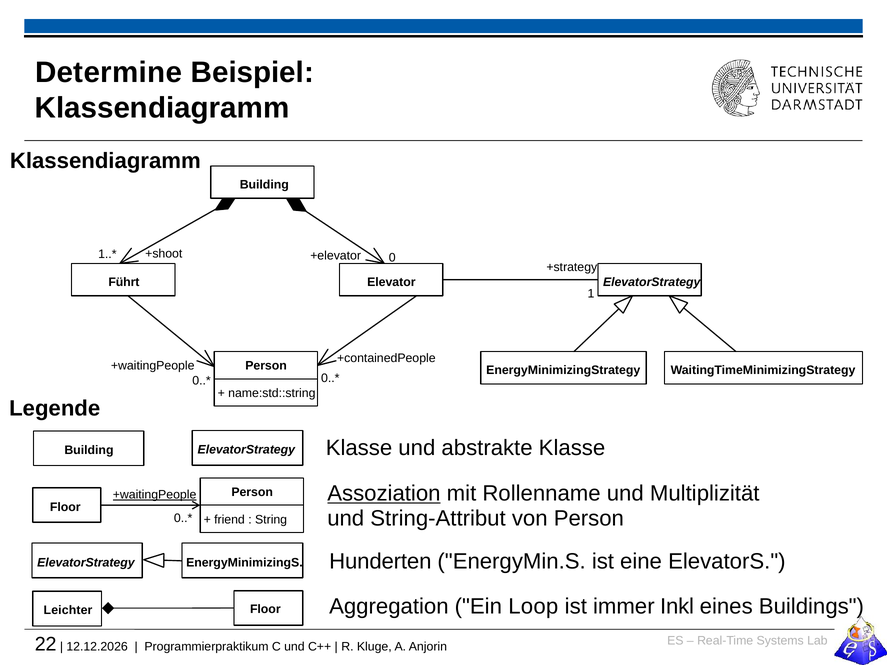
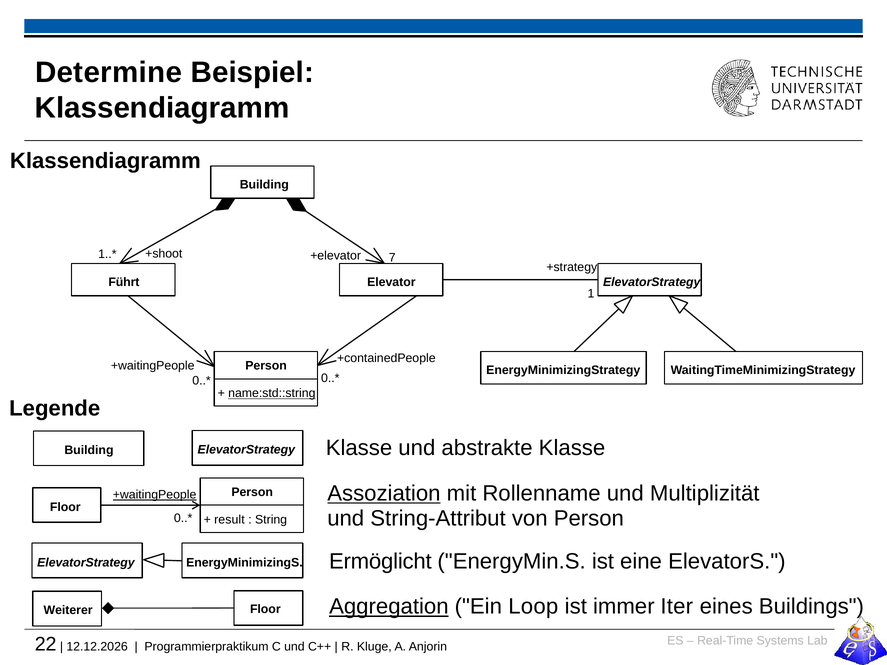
0: 0 -> 7
name:std::string underline: none -> present
friend: friend -> result
Hunderten: Hunderten -> Ermöglicht
Leichter: Leichter -> Weiterer
Aggregation underline: none -> present
Inkl: Inkl -> Iter
